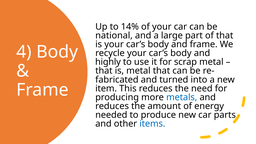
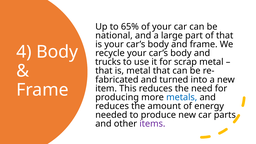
14%: 14% -> 65%
highly: highly -> trucks
items colour: blue -> purple
